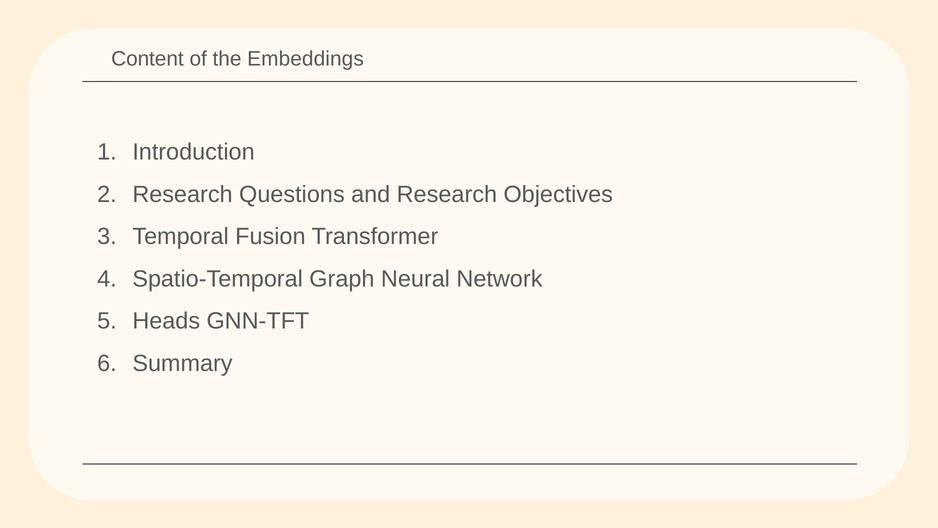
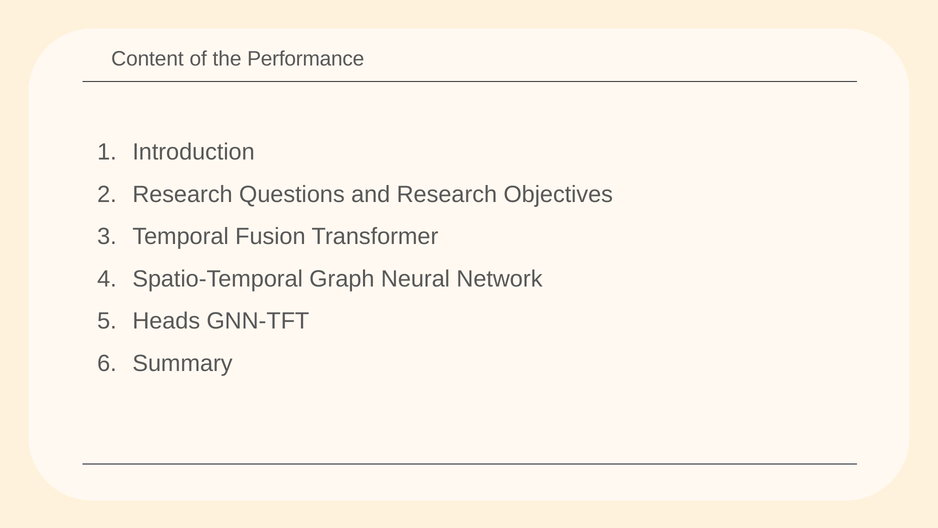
Embeddings: Embeddings -> Performance
